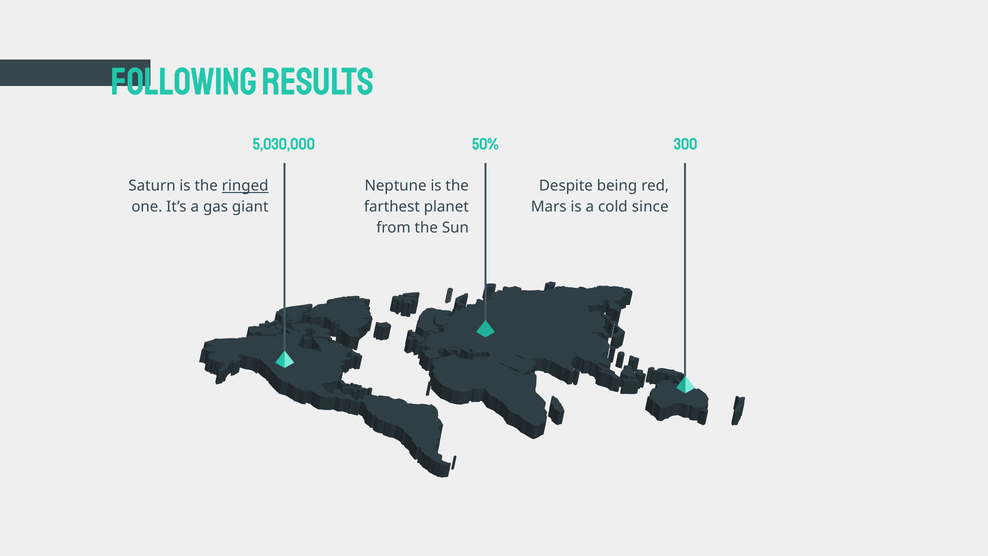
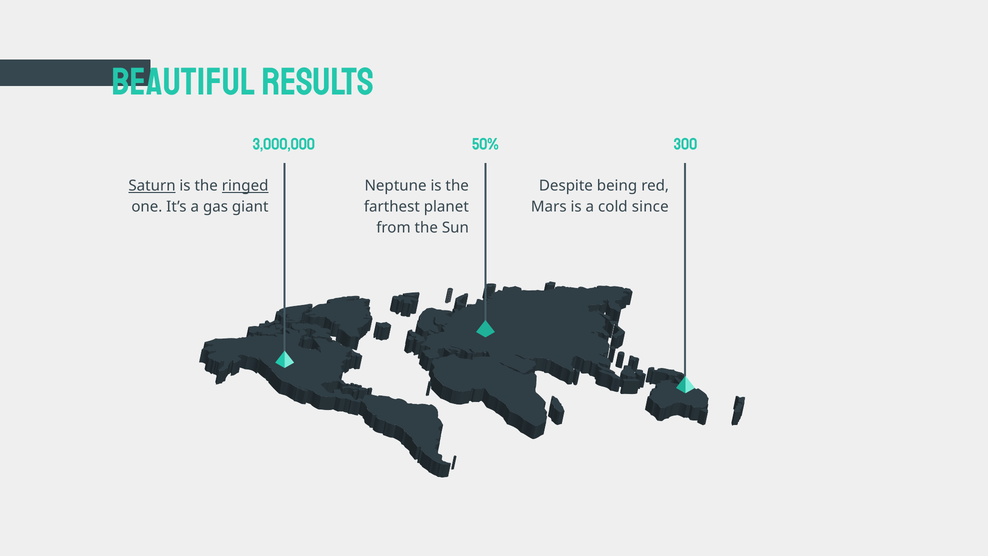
FOLLOWING: FOLLOWING -> BEAUTIFUL
5,030,000: 5,030,000 -> 3,000,000
Saturn underline: none -> present
